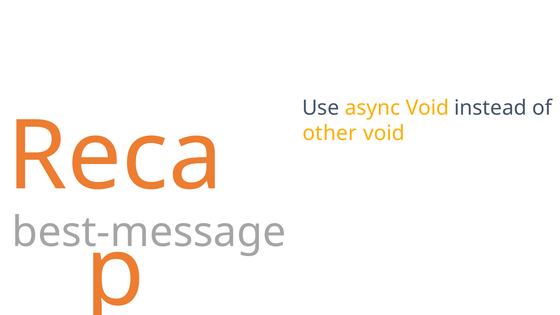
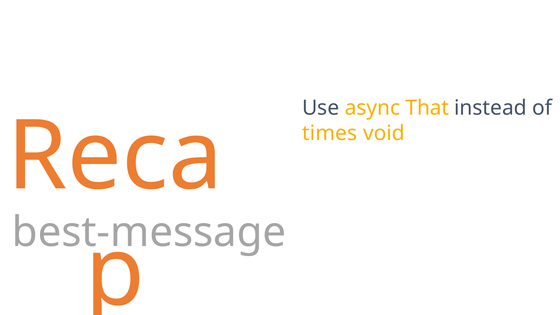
async Void: Void -> That
other: other -> times
